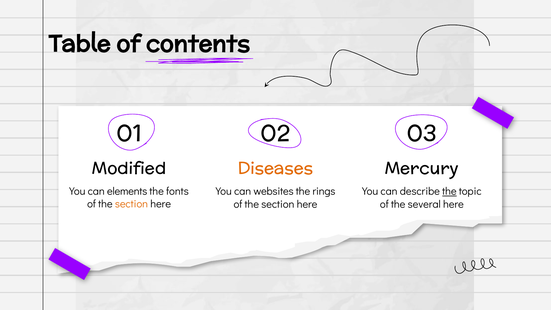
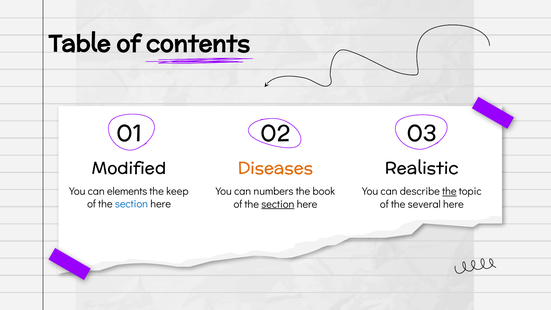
Mercury: Mercury -> Realistic
fonts: fonts -> keep
websites: websites -> numbers
rings: rings -> book
section at (131, 204) colour: orange -> blue
section at (278, 204) underline: none -> present
